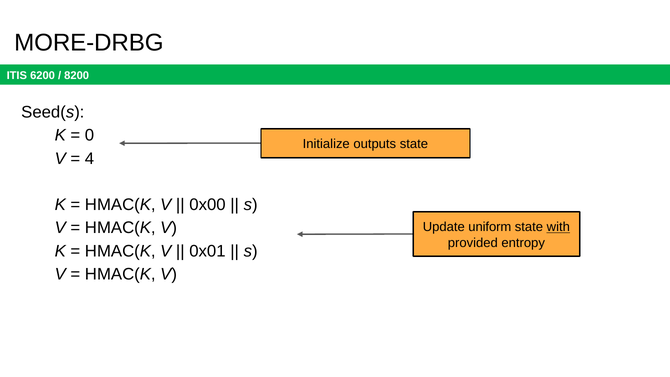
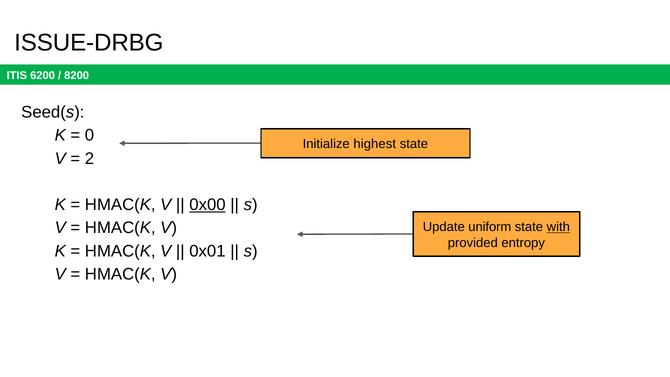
MORE-DRBG: MORE-DRBG -> ISSUE-DRBG
outputs: outputs -> highest
4: 4 -> 2
0x00 underline: none -> present
